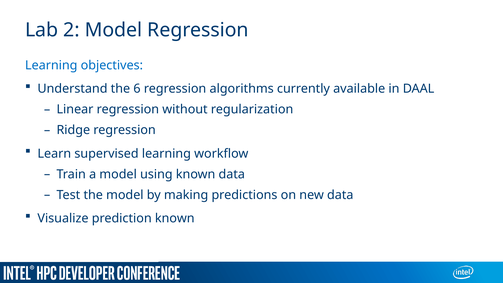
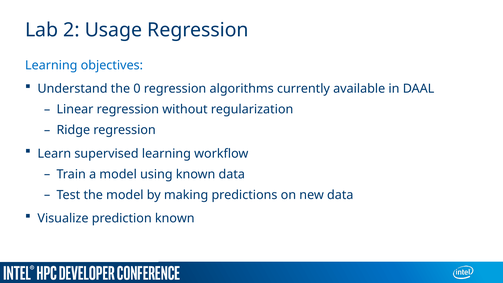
2 Model: Model -> Usage
6: 6 -> 0
